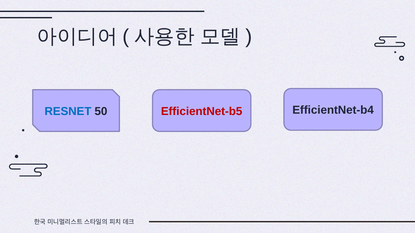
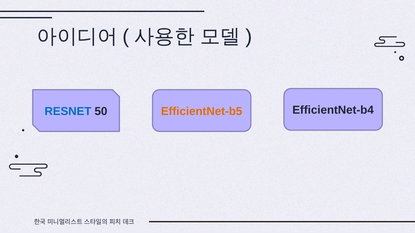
EfficientNet-b5 colour: red -> orange
